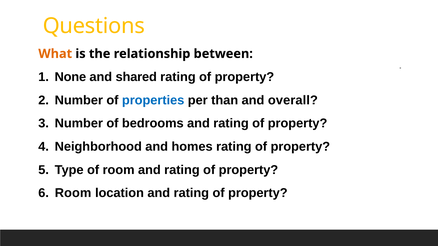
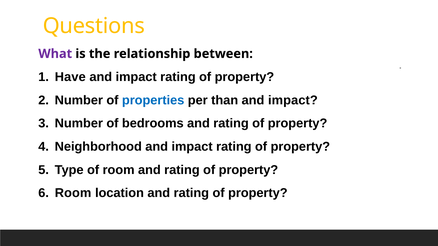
What colour: orange -> purple
None: None -> Have
shared at (136, 77): shared -> impact
overall at (293, 100): overall -> impact
Neighborhood and homes: homes -> impact
